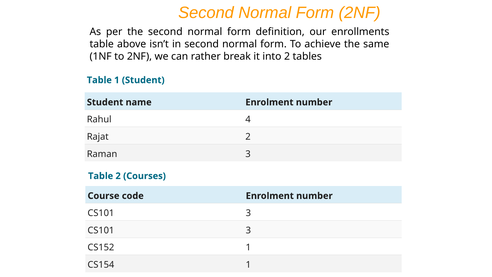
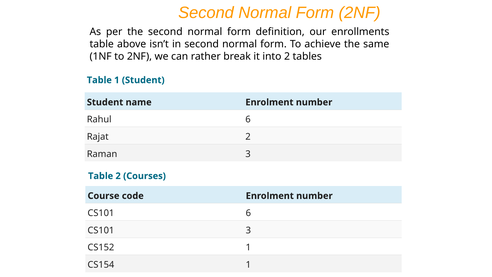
Rahul 4: 4 -> 6
3 at (248, 213): 3 -> 6
